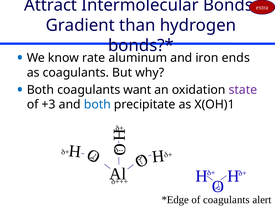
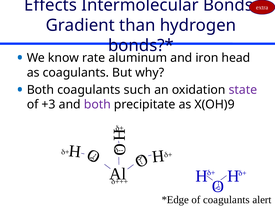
Attract: Attract -> Effects
ends: ends -> head
want: want -> such
both at (97, 104) colour: blue -> purple
X(OH)1: X(OH)1 -> X(OH)9
